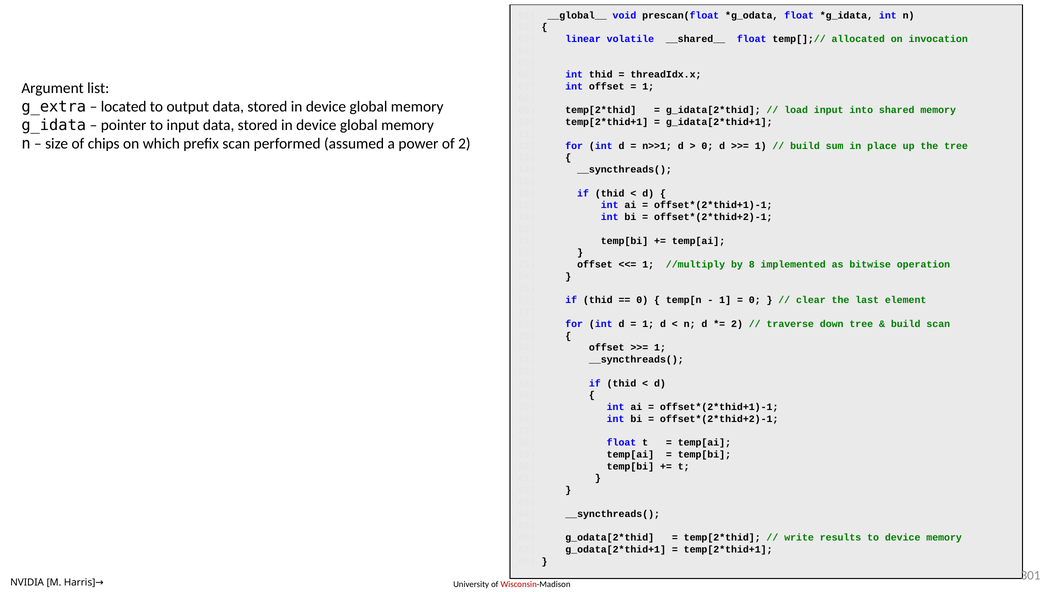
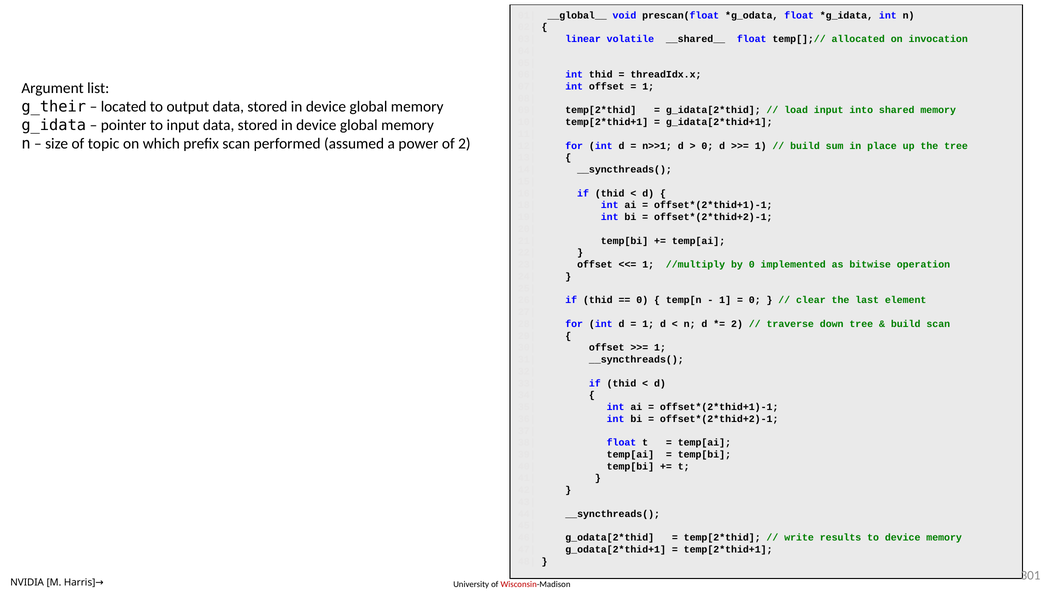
g_extra: g_extra -> g_their
chips: chips -> topic
by 8: 8 -> 0
